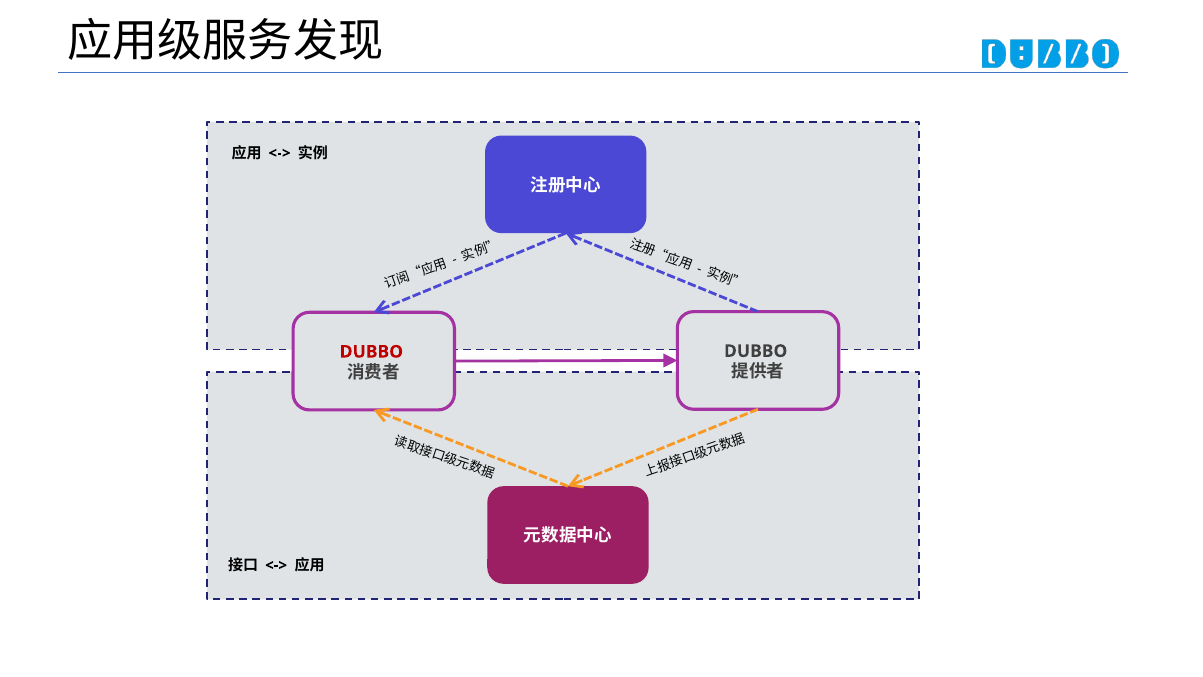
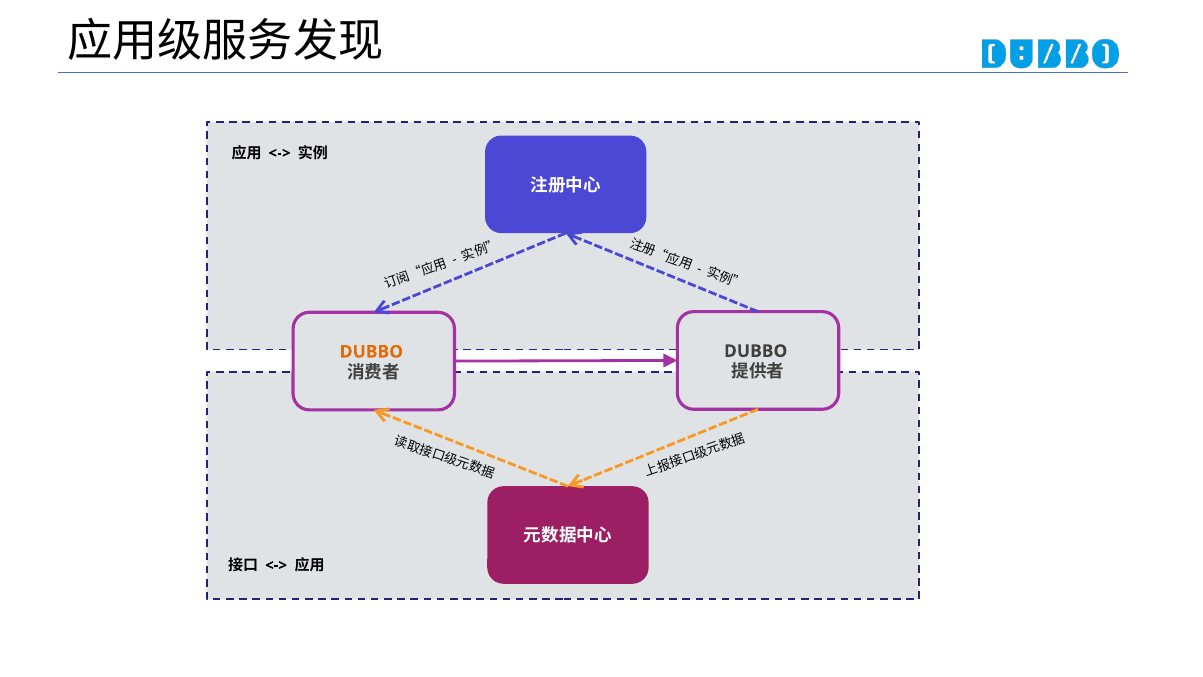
DUBBO at (371, 352) colour: red -> orange
